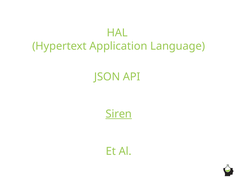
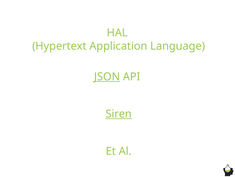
JSON underline: none -> present
